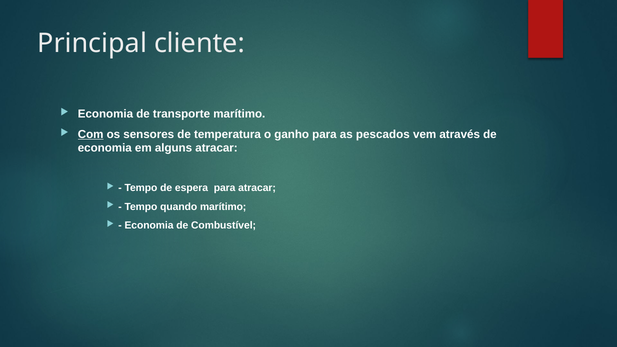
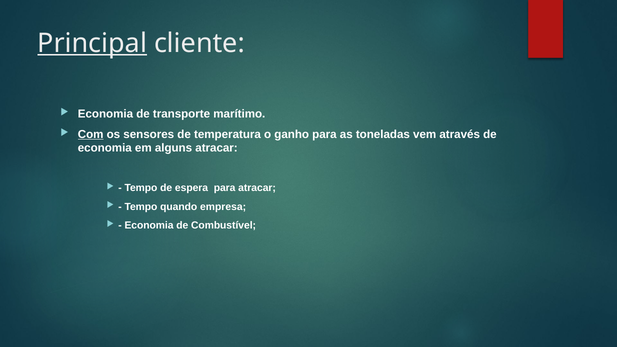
Principal underline: none -> present
pescados: pescados -> toneladas
quando marítimo: marítimo -> empresa
